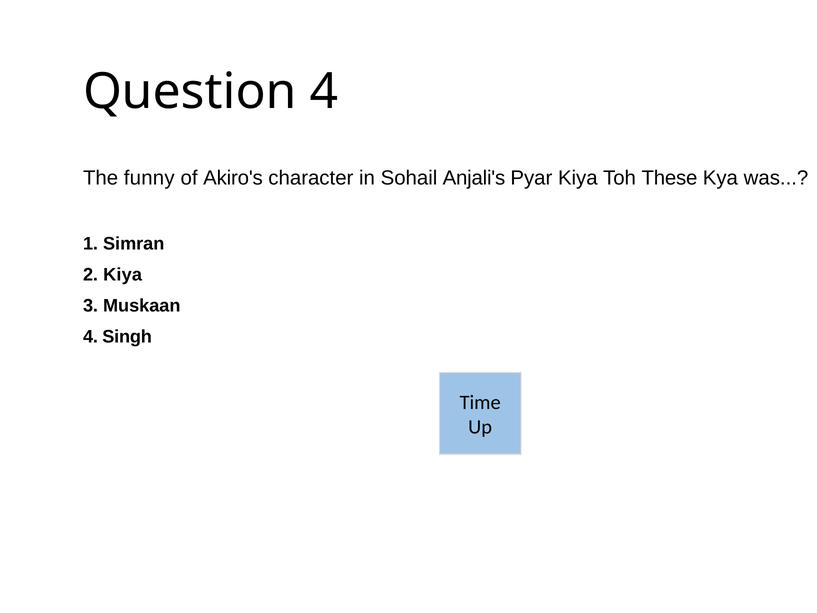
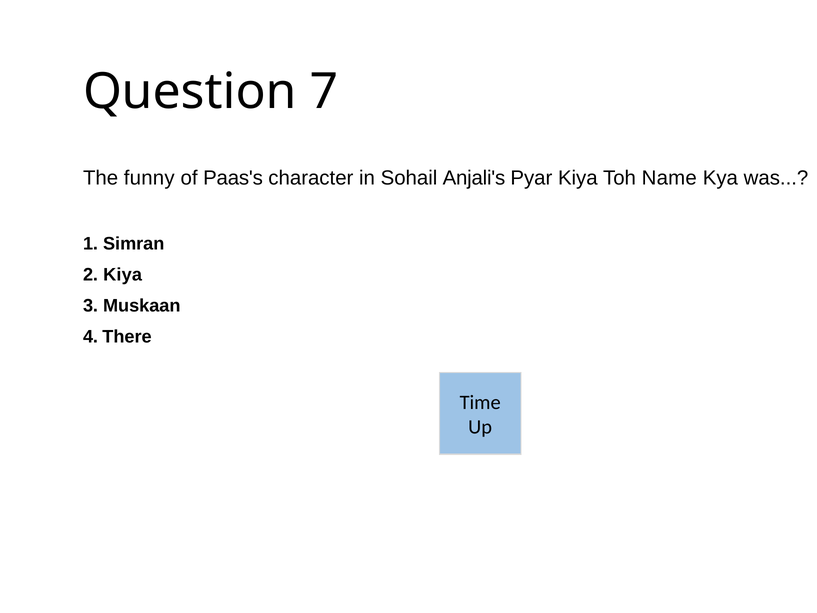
Question 4: 4 -> 7
Akiro's: Akiro's -> Paas's
These: These -> Name
Singh: Singh -> There
